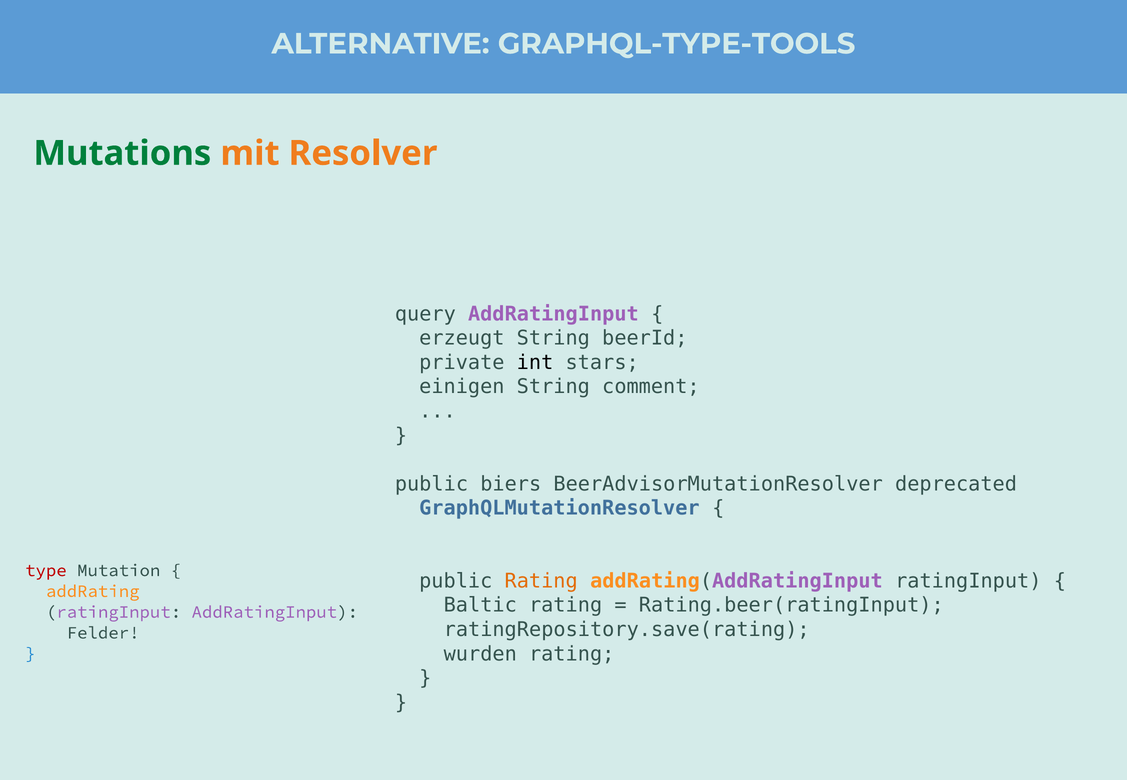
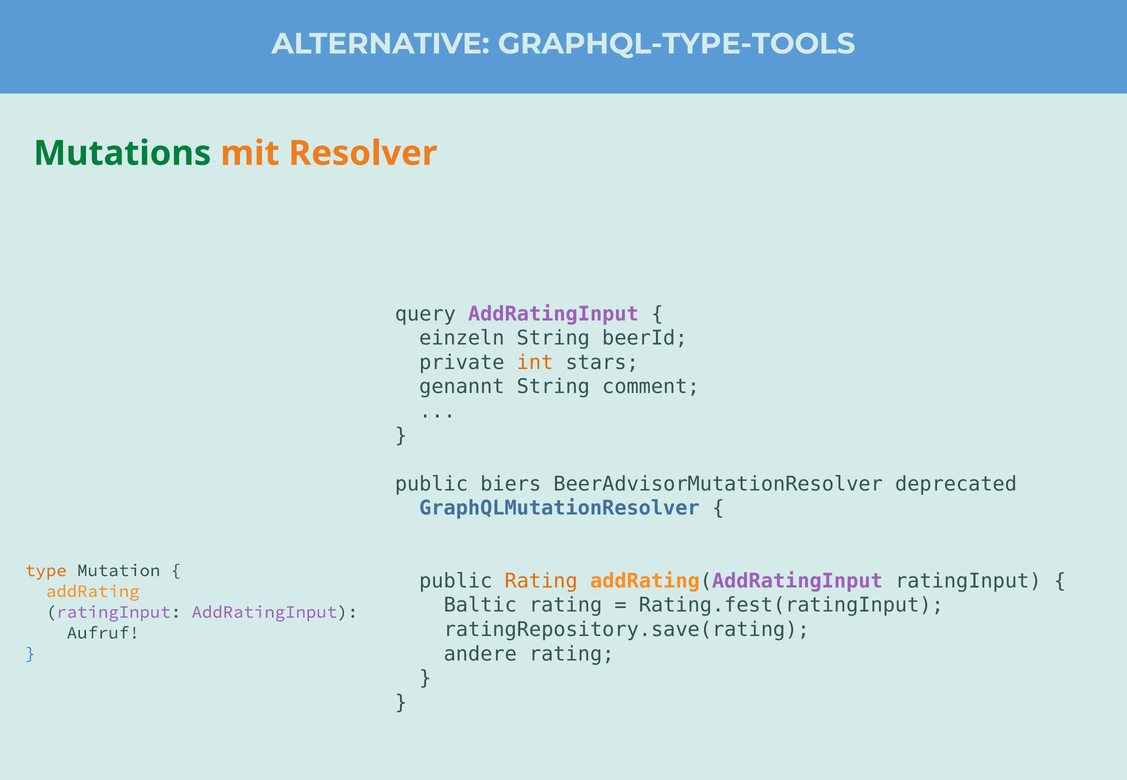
erzeugt: erzeugt -> einzeln
int colour: black -> orange
einigen: einigen -> genannt
type colour: red -> orange
Rating.beer(ratingInput: Rating.beer(ratingInput -> Rating.fest(ratingInput
Felder: Felder -> Aufruf
wurden: wurden -> andere
